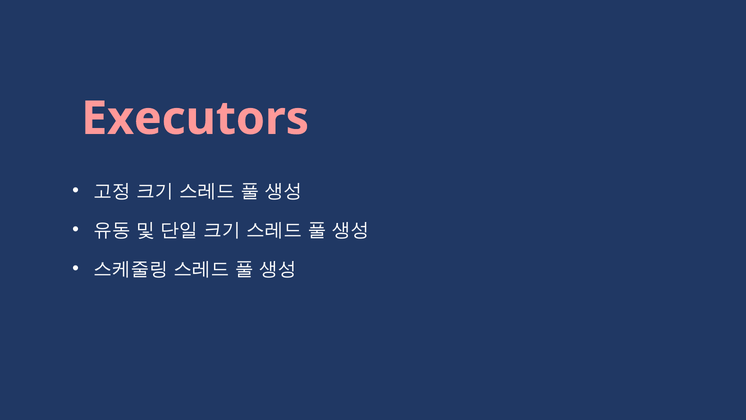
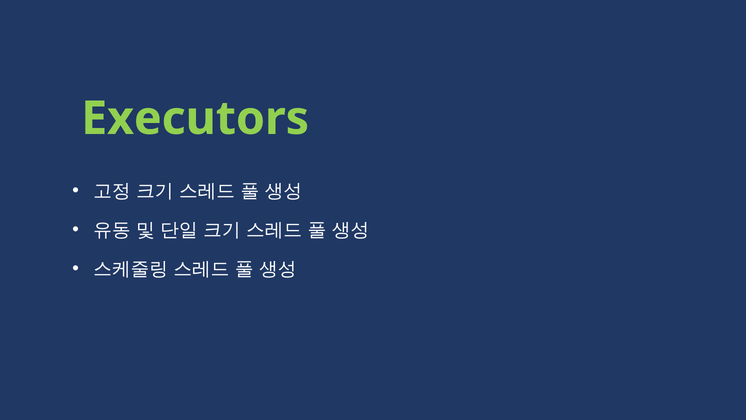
Executors colour: pink -> light green
